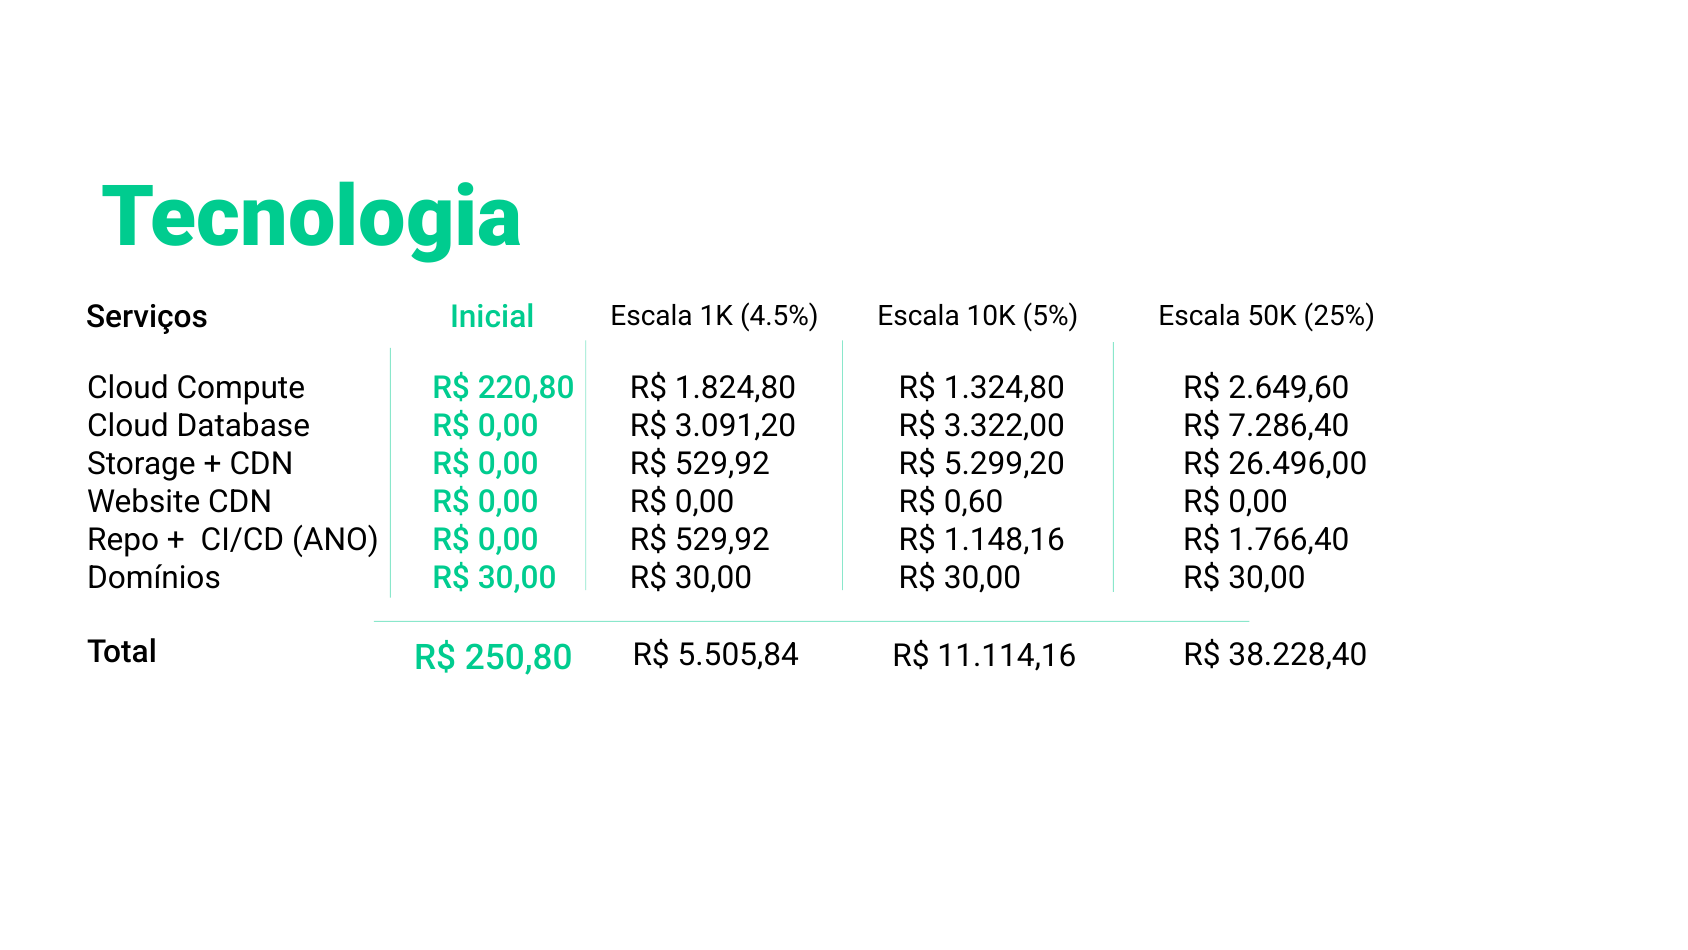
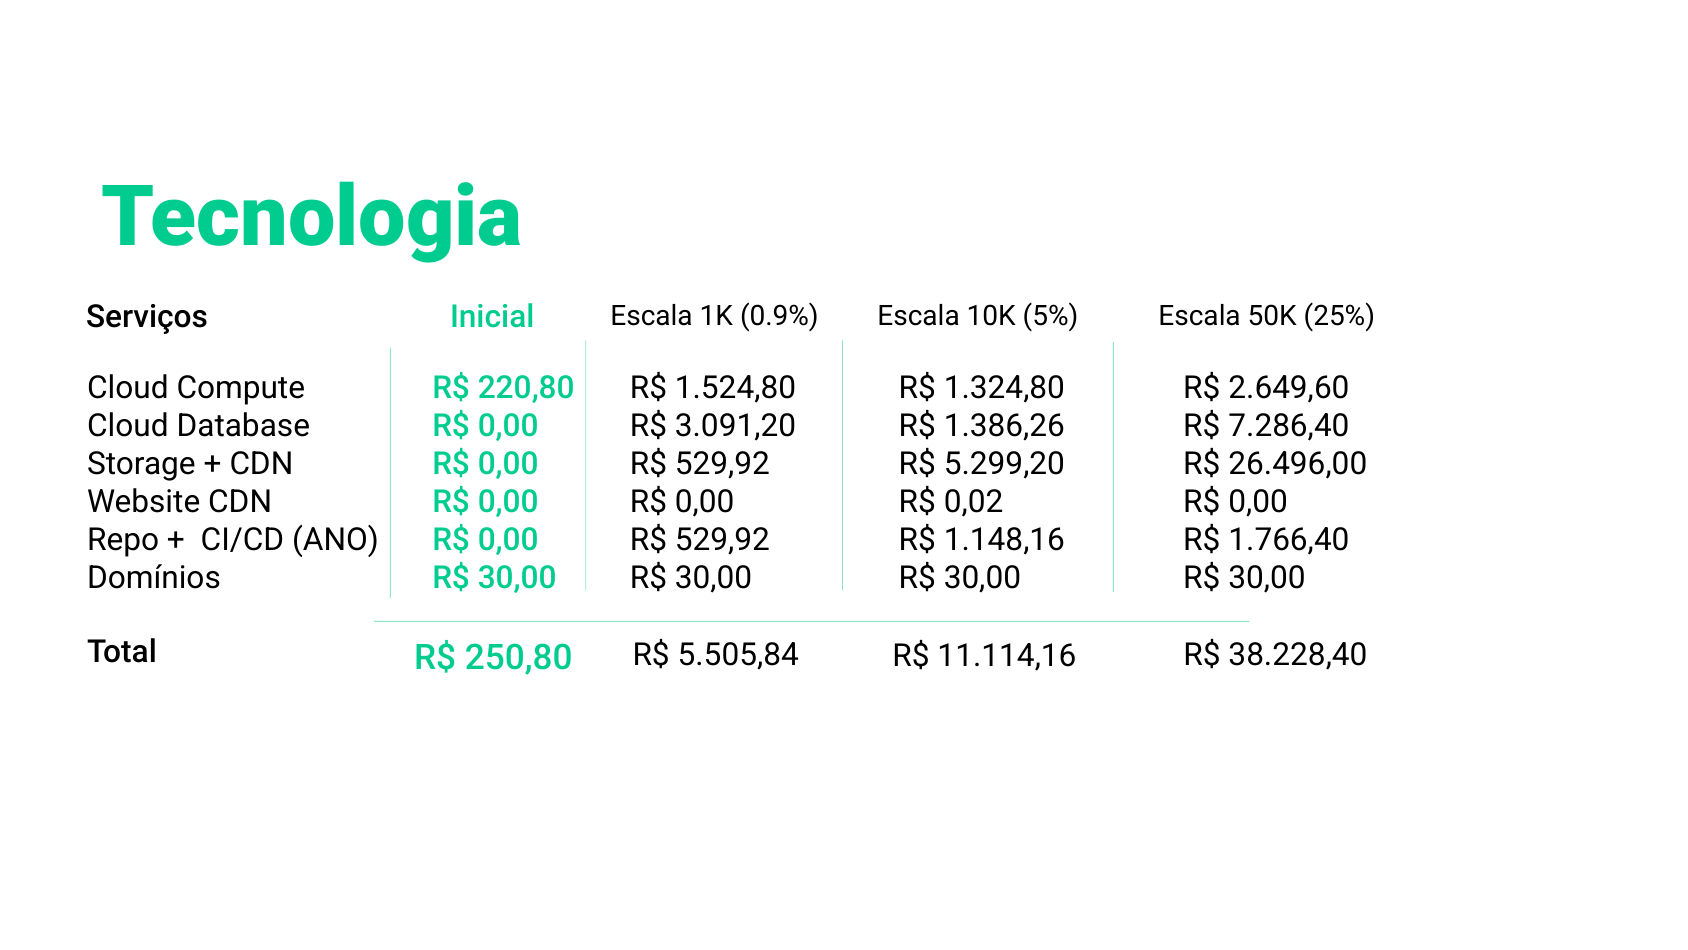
4.5%: 4.5% -> 0.9%
1.824,80: 1.824,80 -> 1.524,80
3.322,00: 3.322,00 -> 1.386,26
0,60: 0,60 -> 0,02
